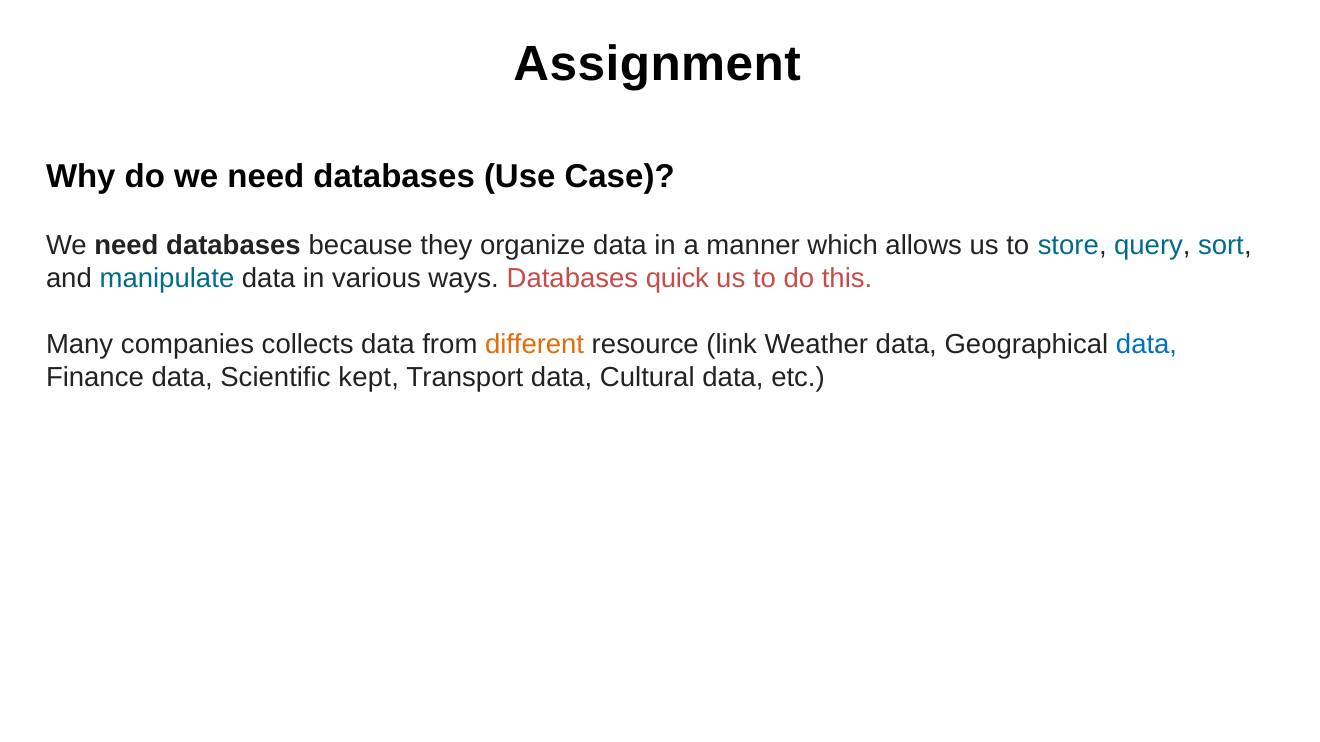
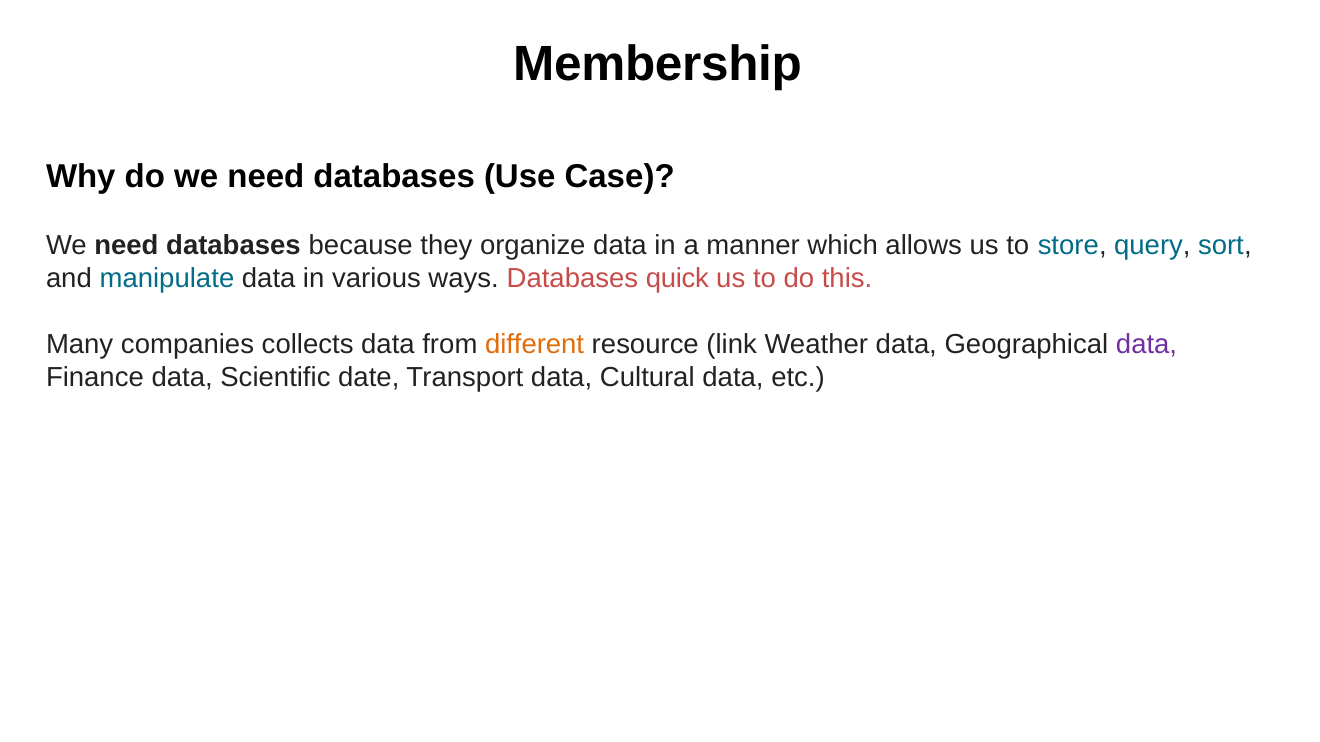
Assignment: Assignment -> Membership
data at (1147, 345) colour: blue -> purple
kept: kept -> date
